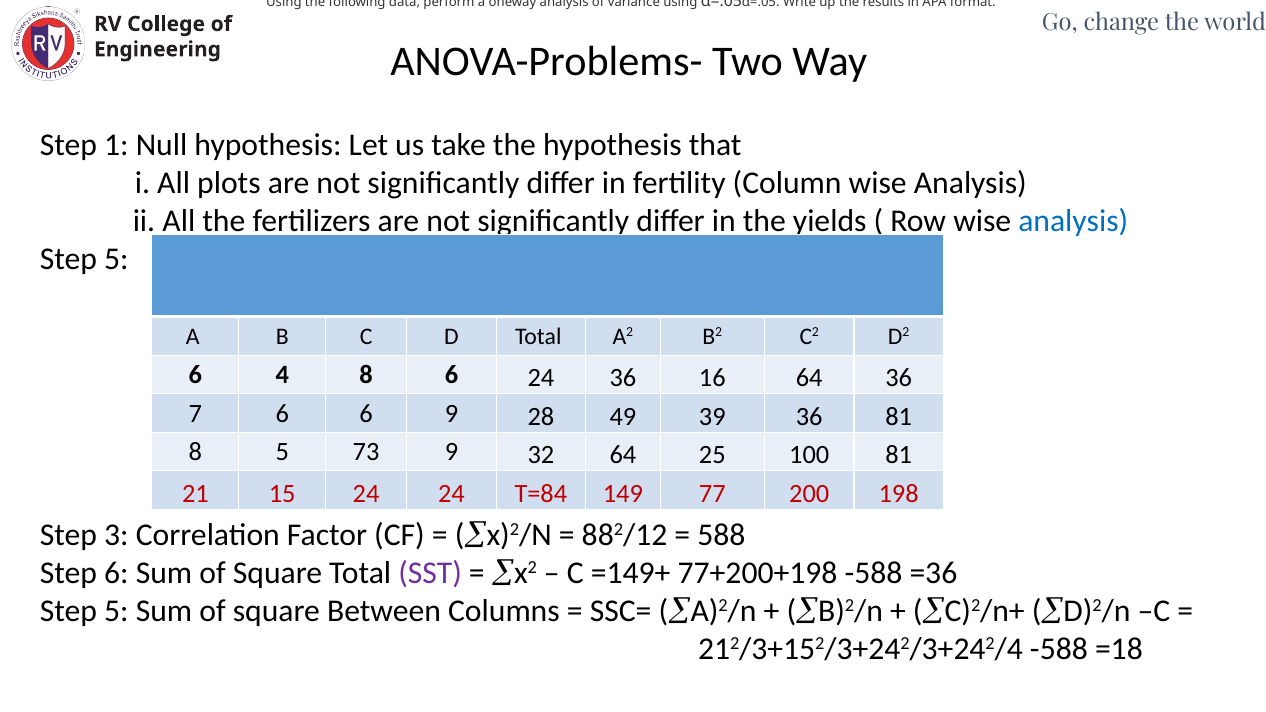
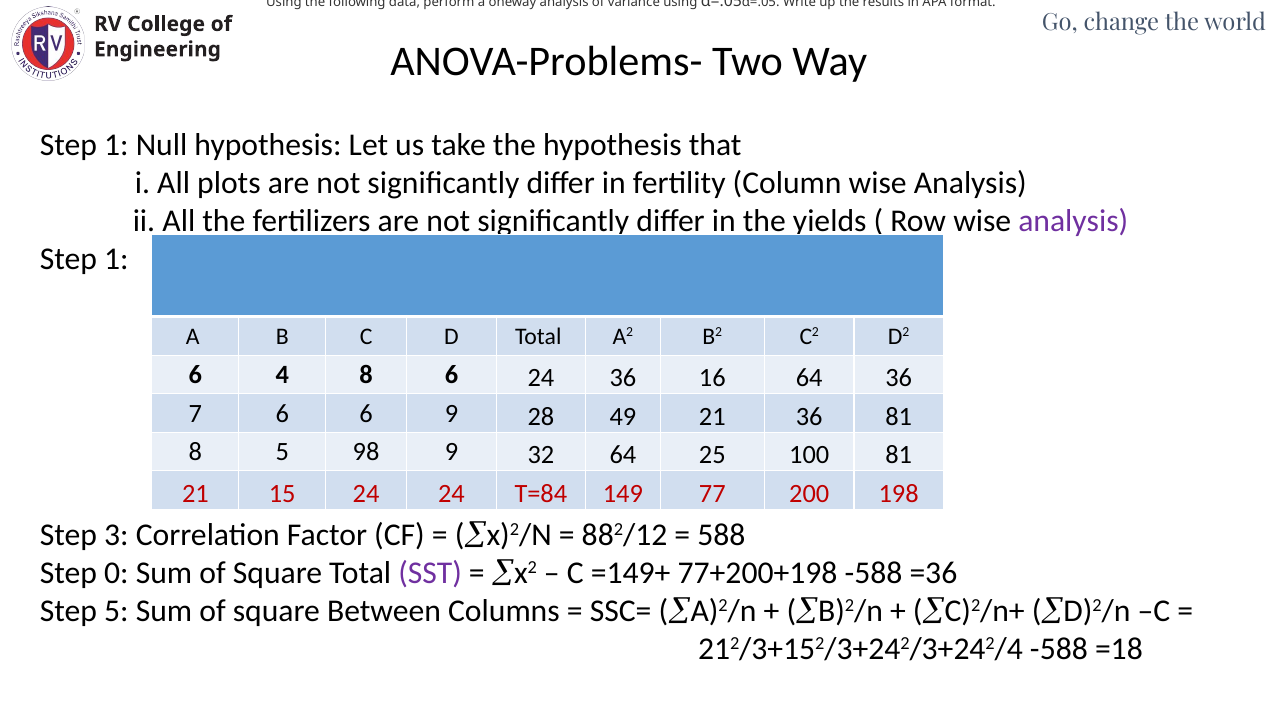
analysis at (1073, 221) colour: blue -> purple
5 at (116, 259): 5 -> 1
49 39: 39 -> 21
73: 73 -> 98
Step 6: 6 -> 0
